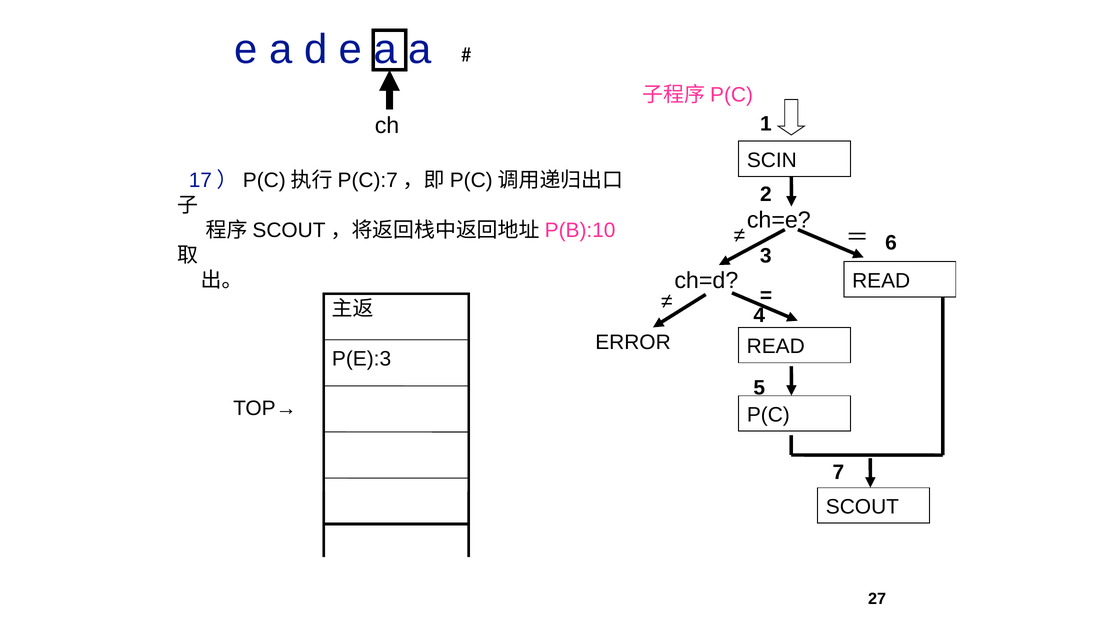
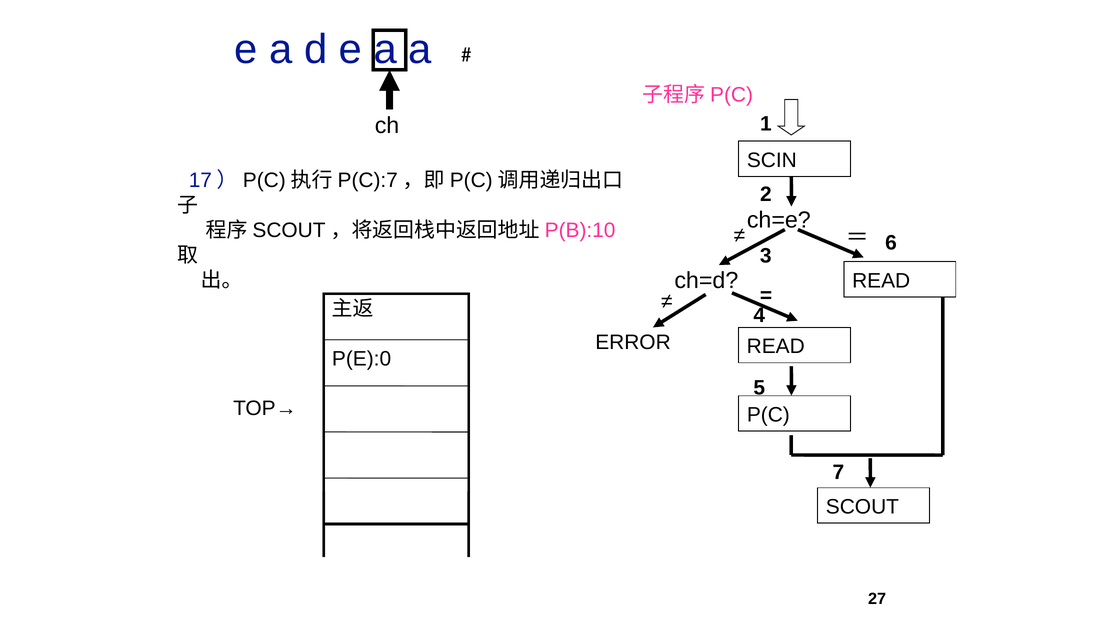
P(E):3: P(E):3 -> P(E):0
